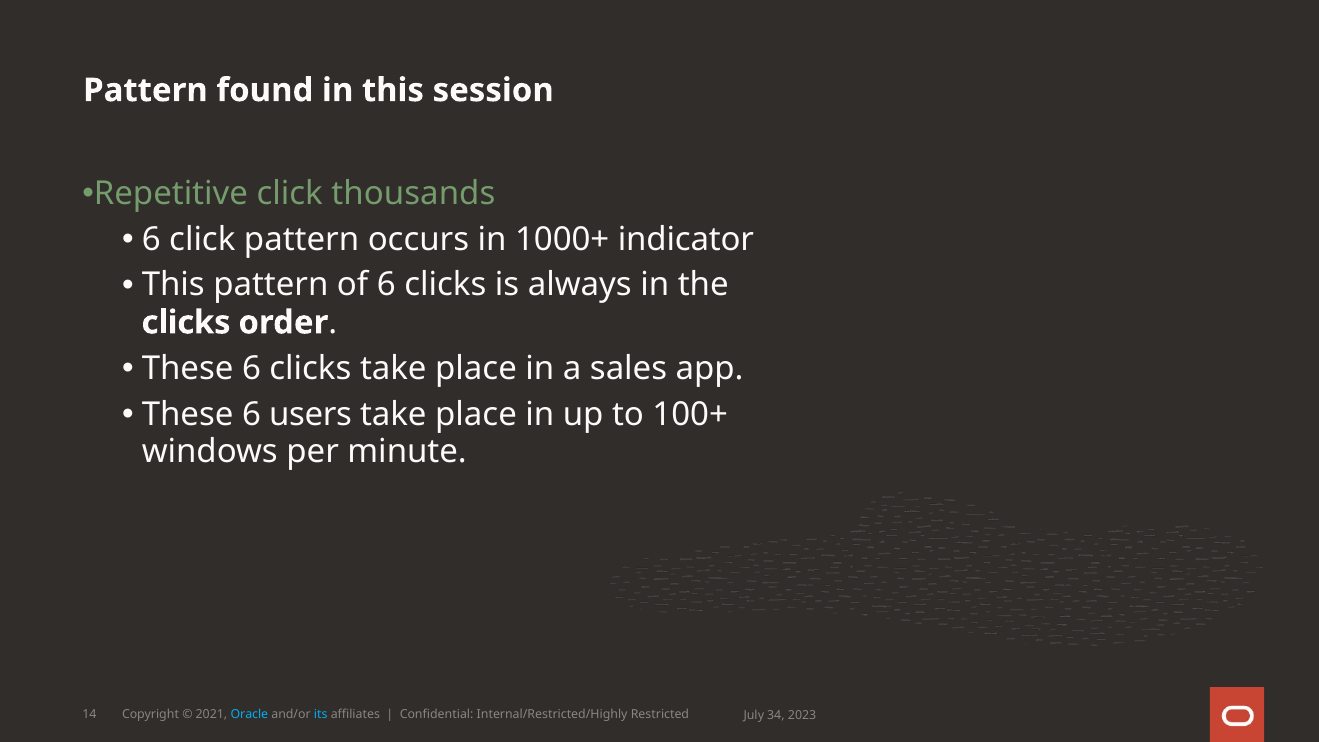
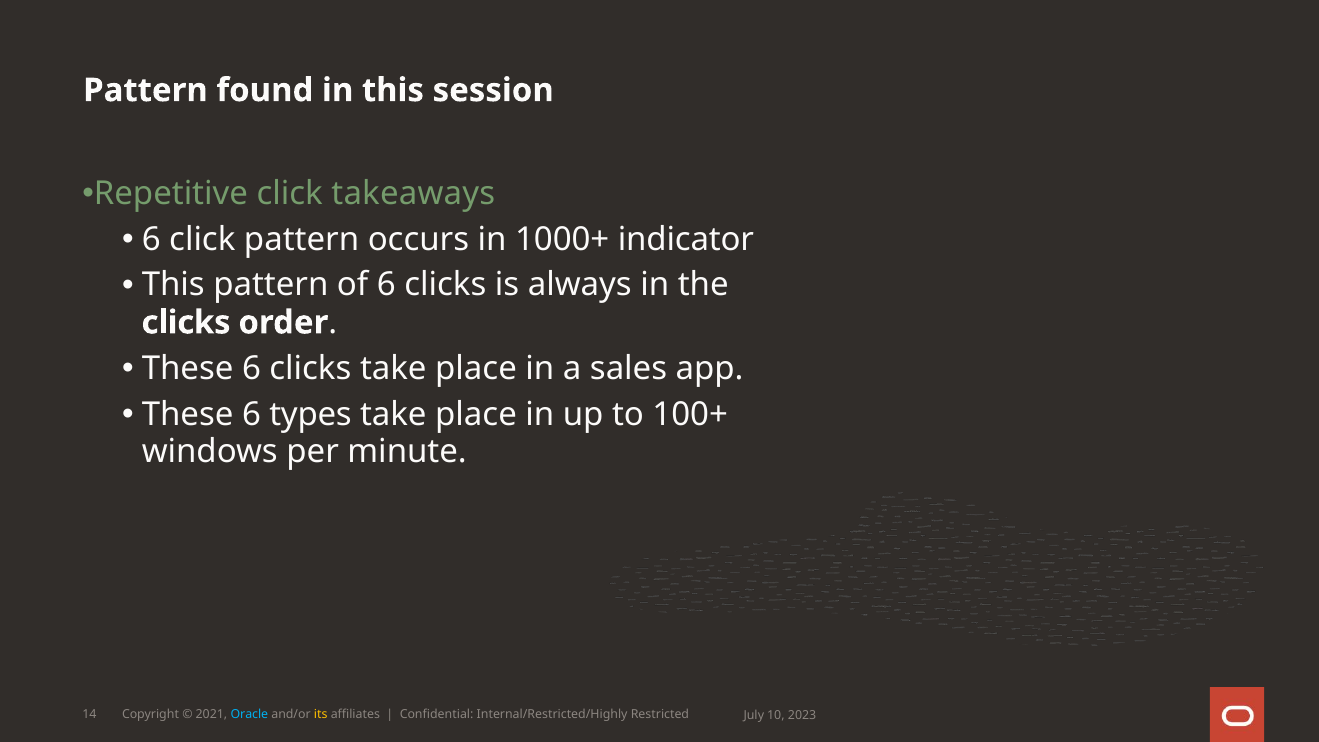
thousands: thousands -> takeaways
users: users -> types
its colour: light blue -> yellow
34: 34 -> 10
